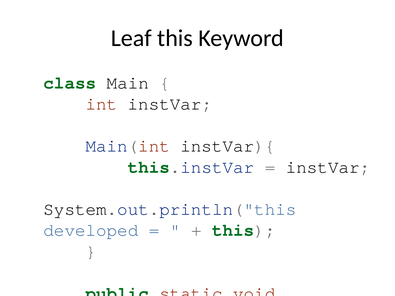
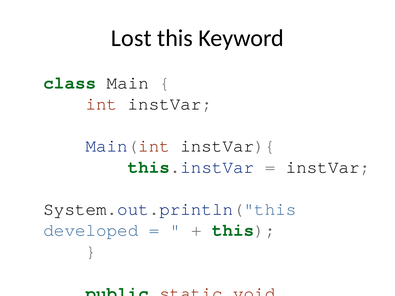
Leaf: Leaf -> Lost
